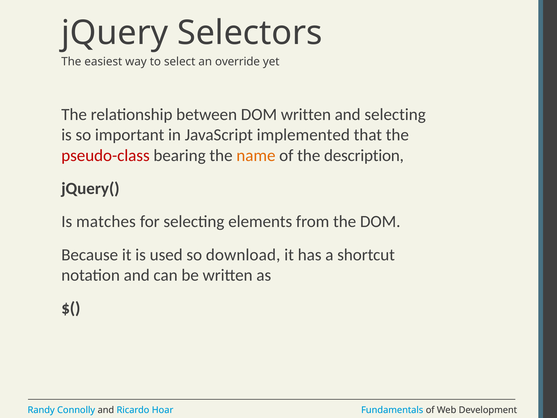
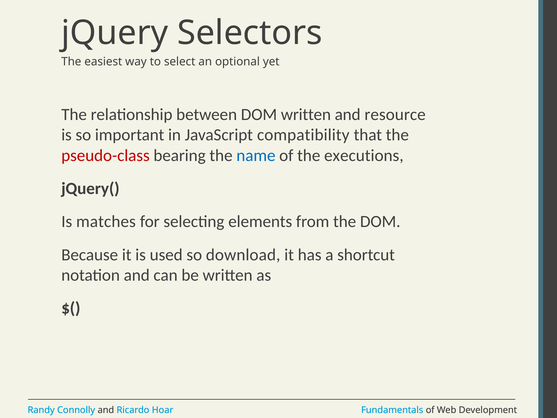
override: override -> optional
and selecting: selecting -> resource
implemented: implemented -> compatibility
name colour: orange -> blue
description: description -> executions
